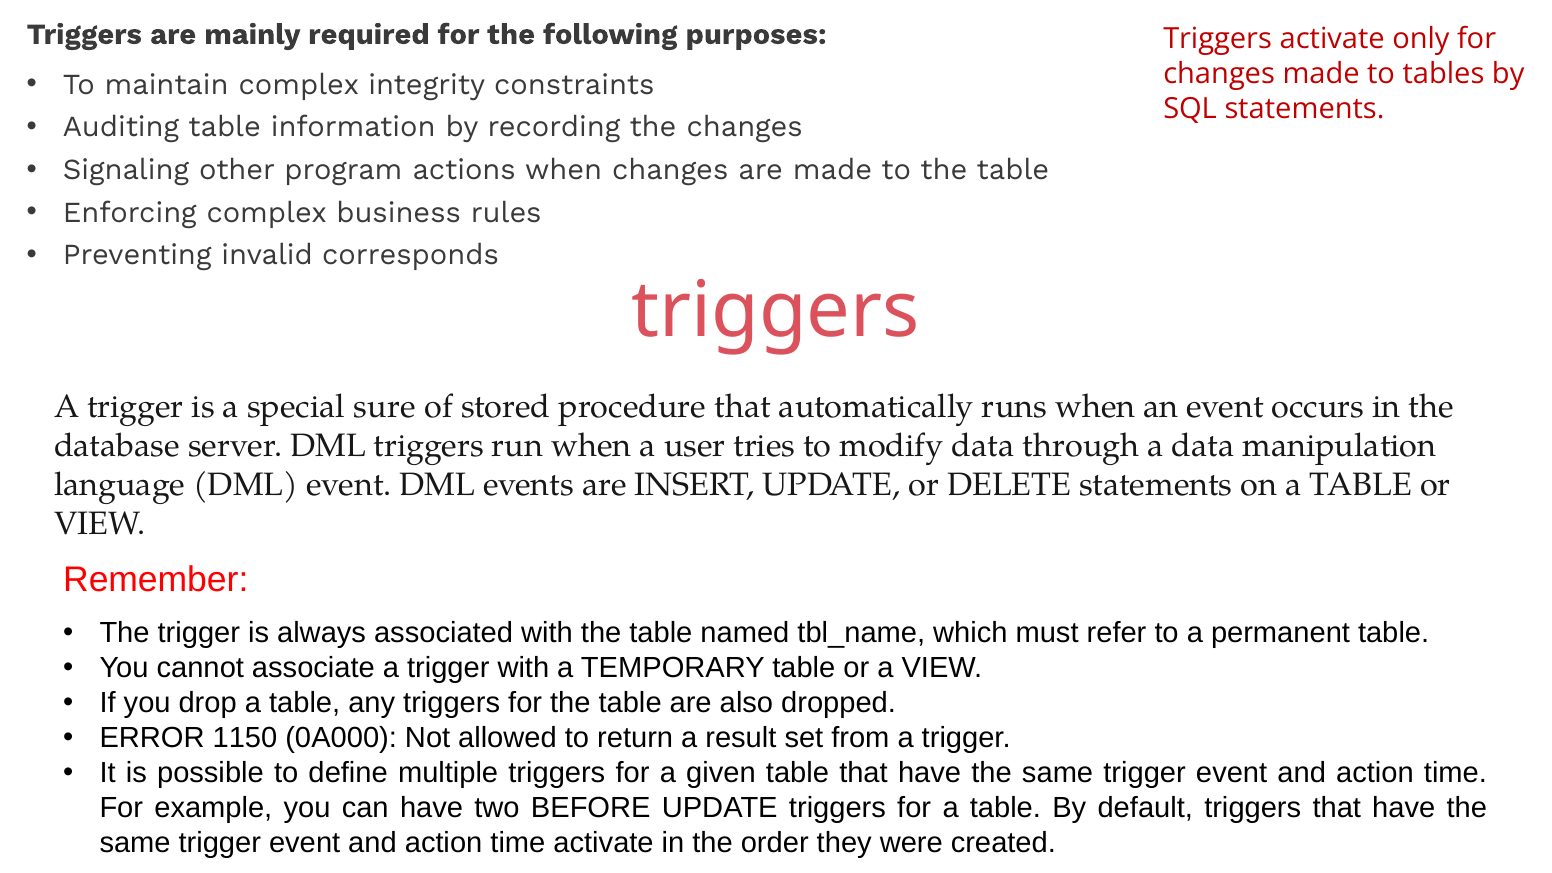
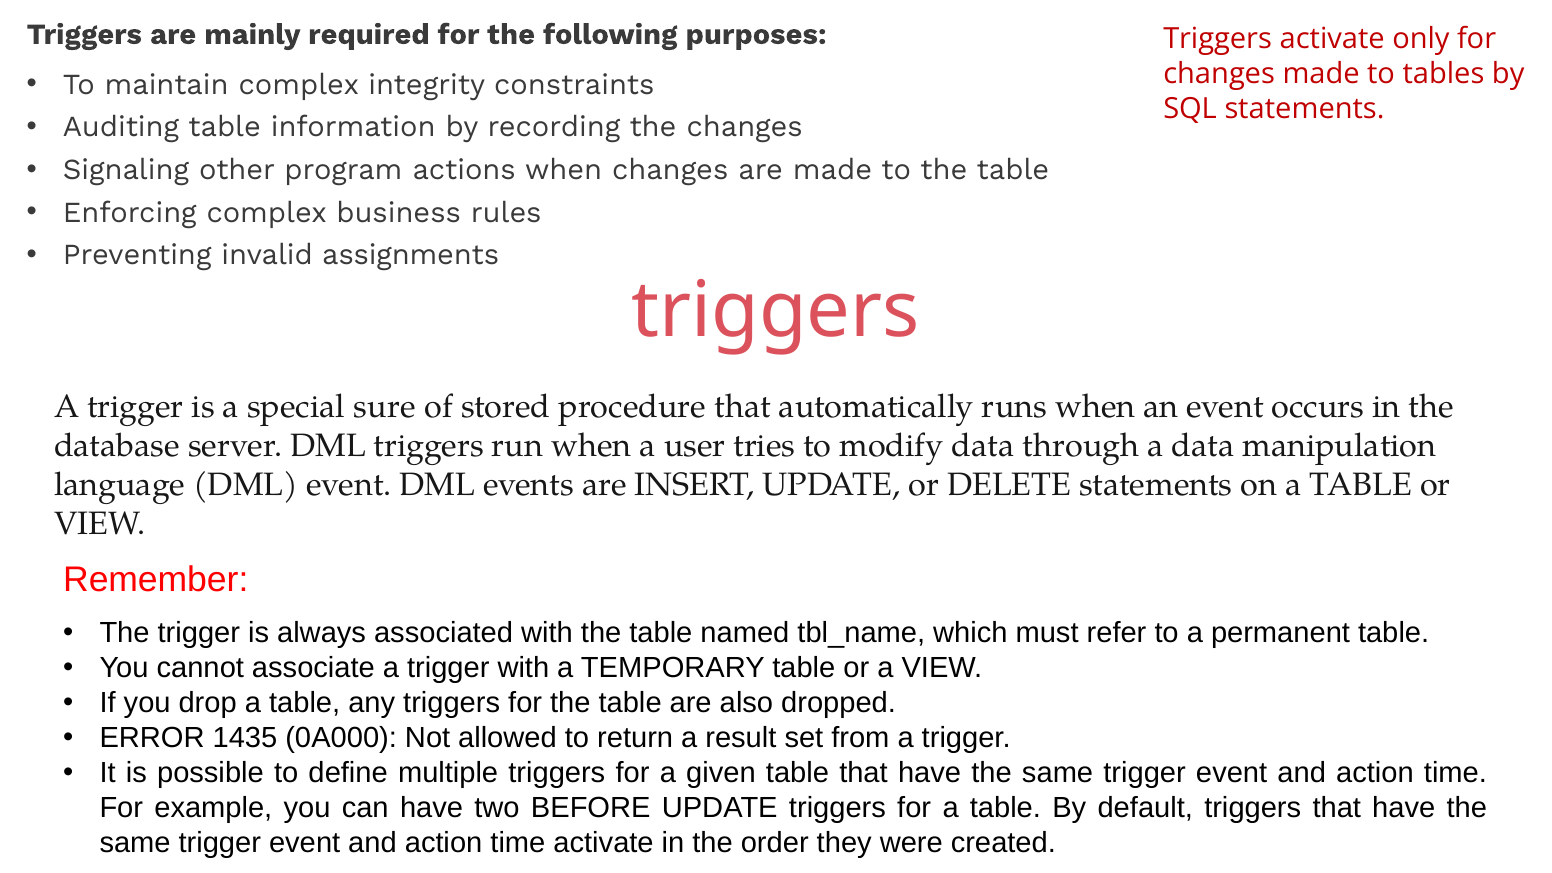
corresponds: corresponds -> assignments
1150: 1150 -> 1435
